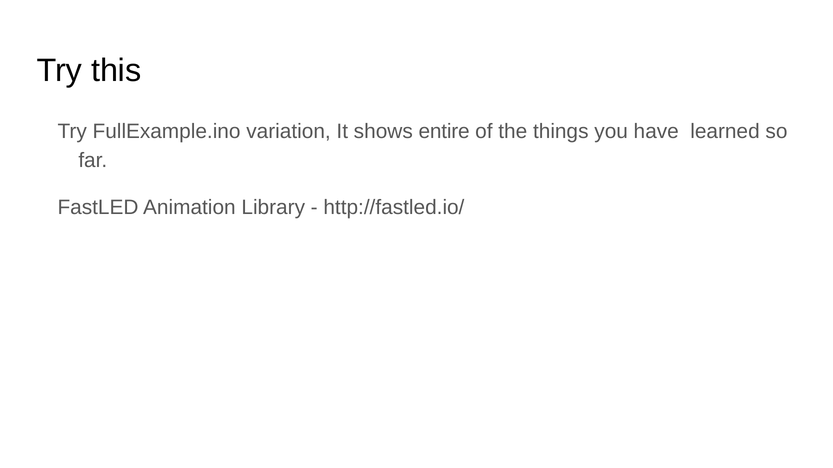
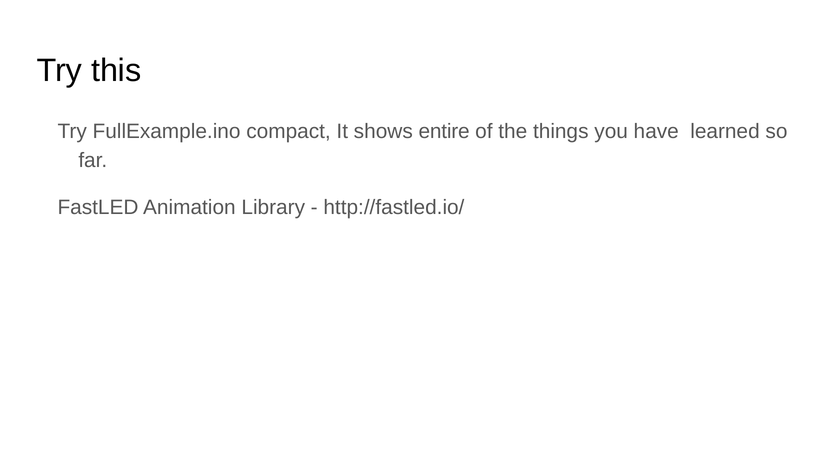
variation: variation -> compact
